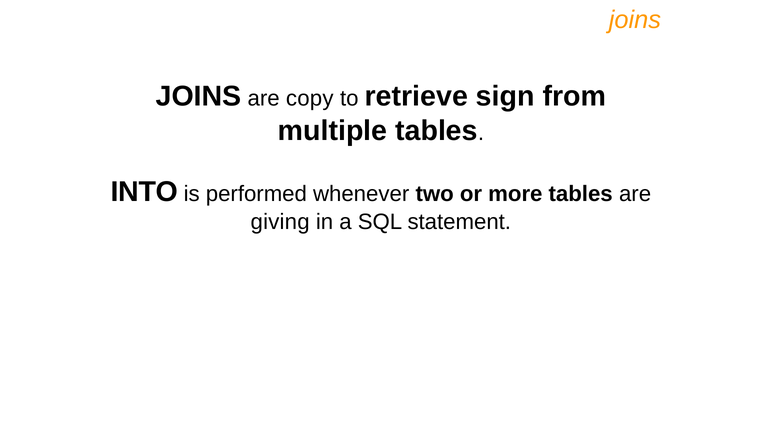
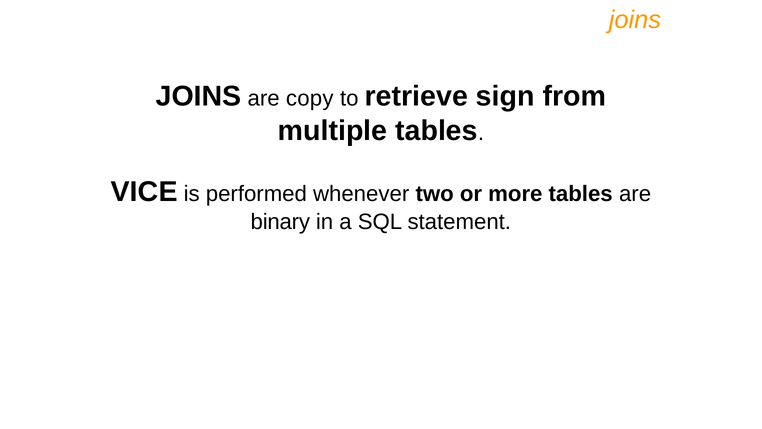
INTO: INTO -> VICE
giving: giving -> binary
